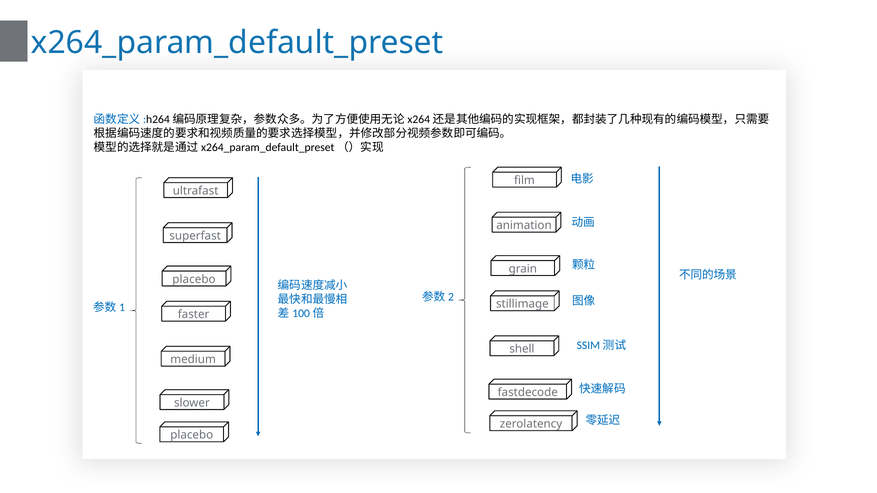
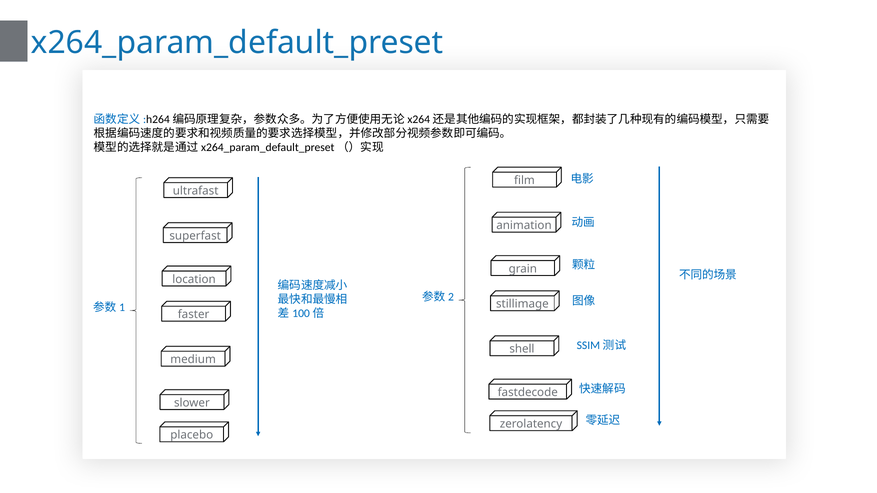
placebo at (194, 279): placebo -> location
